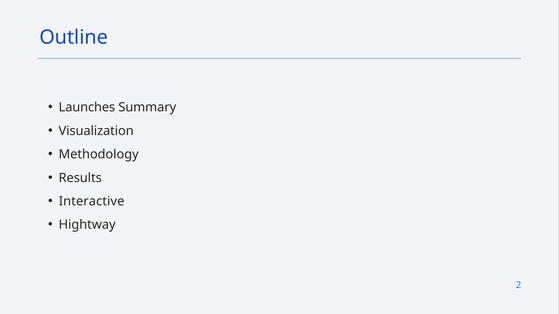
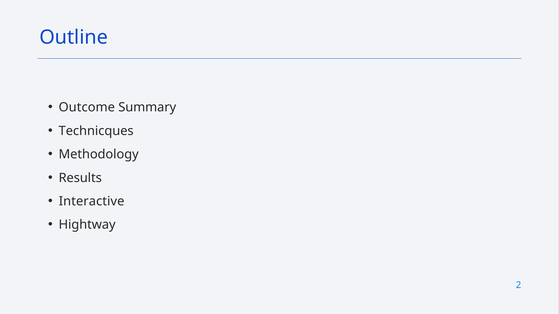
Launches: Launches -> Outcome
Visualization: Visualization -> Technicques
